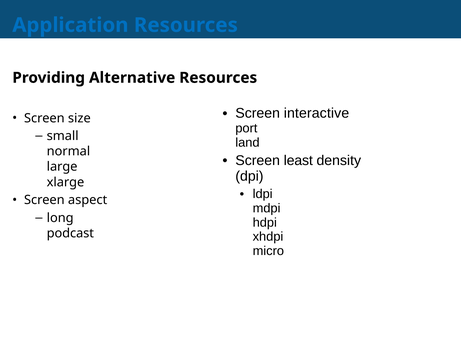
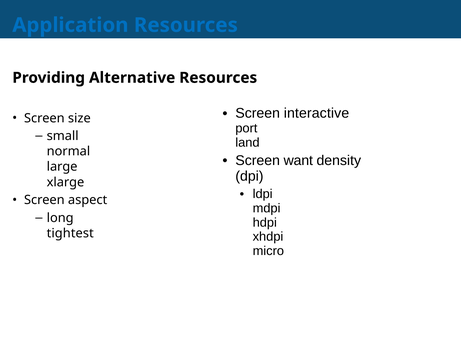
least: least -> want
podcast: podcast -> tightest
